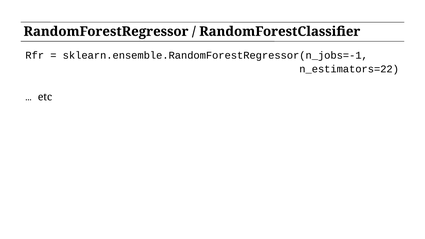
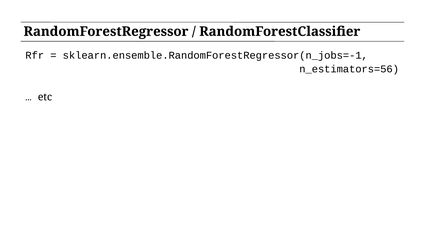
n_estimators=22: n_estimators=22 -> n_estimators=56
